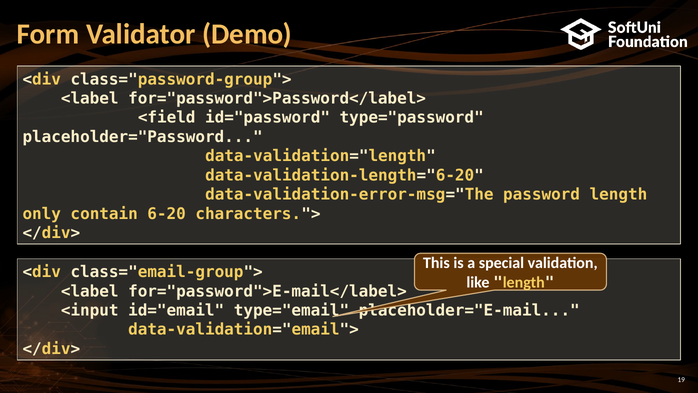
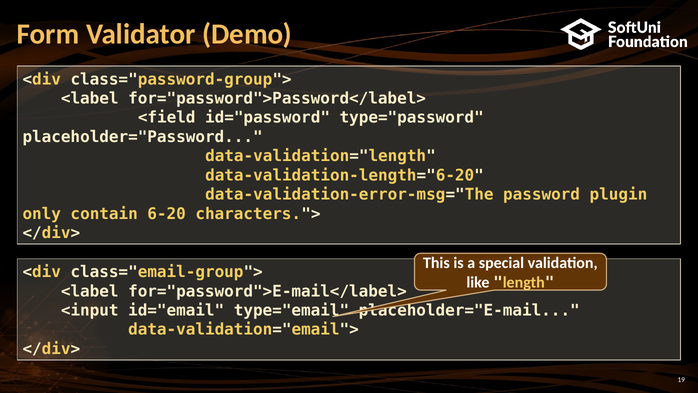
password length: length -> plugin
